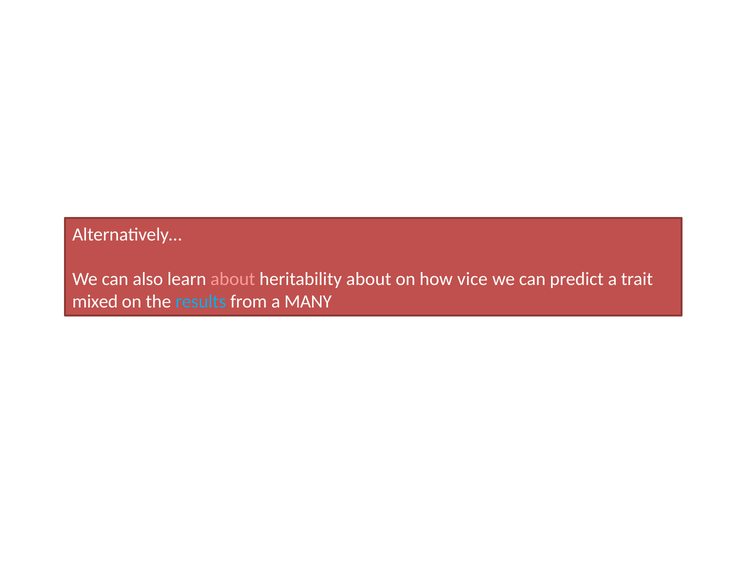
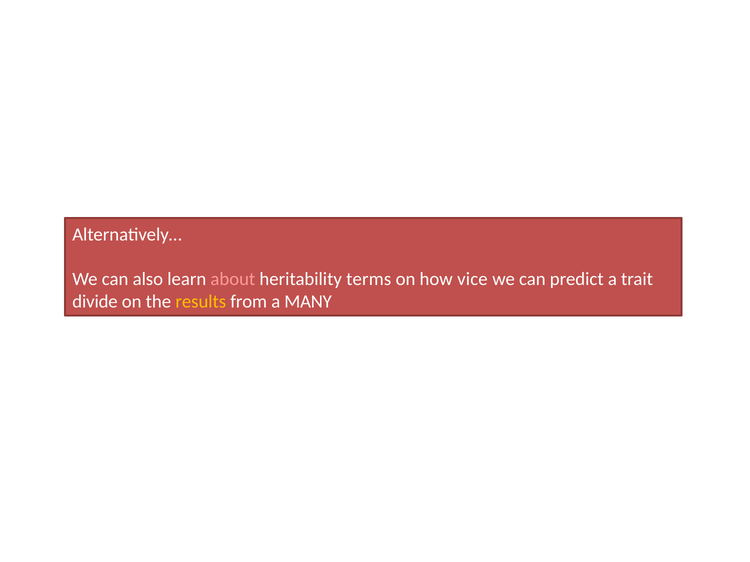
heritability about: about -> terms
mixed: mixed -> divide
results colour: light blue -> yellow
